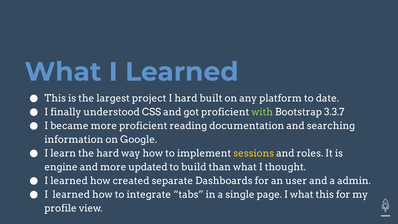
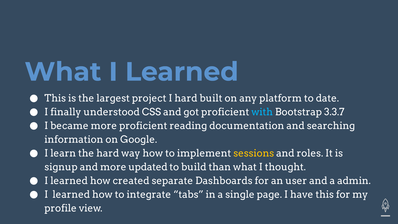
with colour: light green -> light blue
engine: engine -> signup
I what: what -> have
